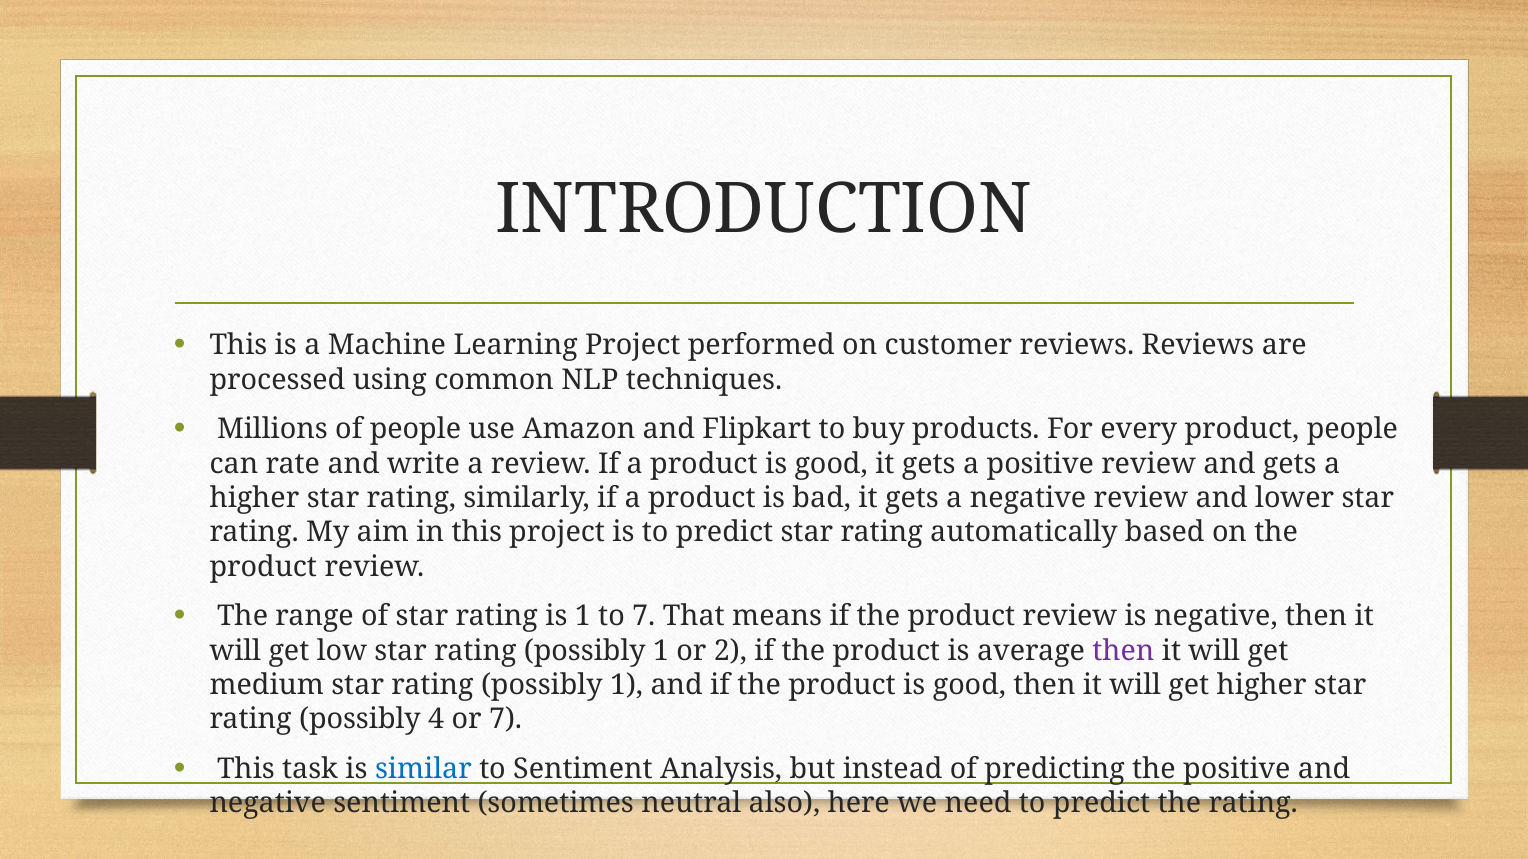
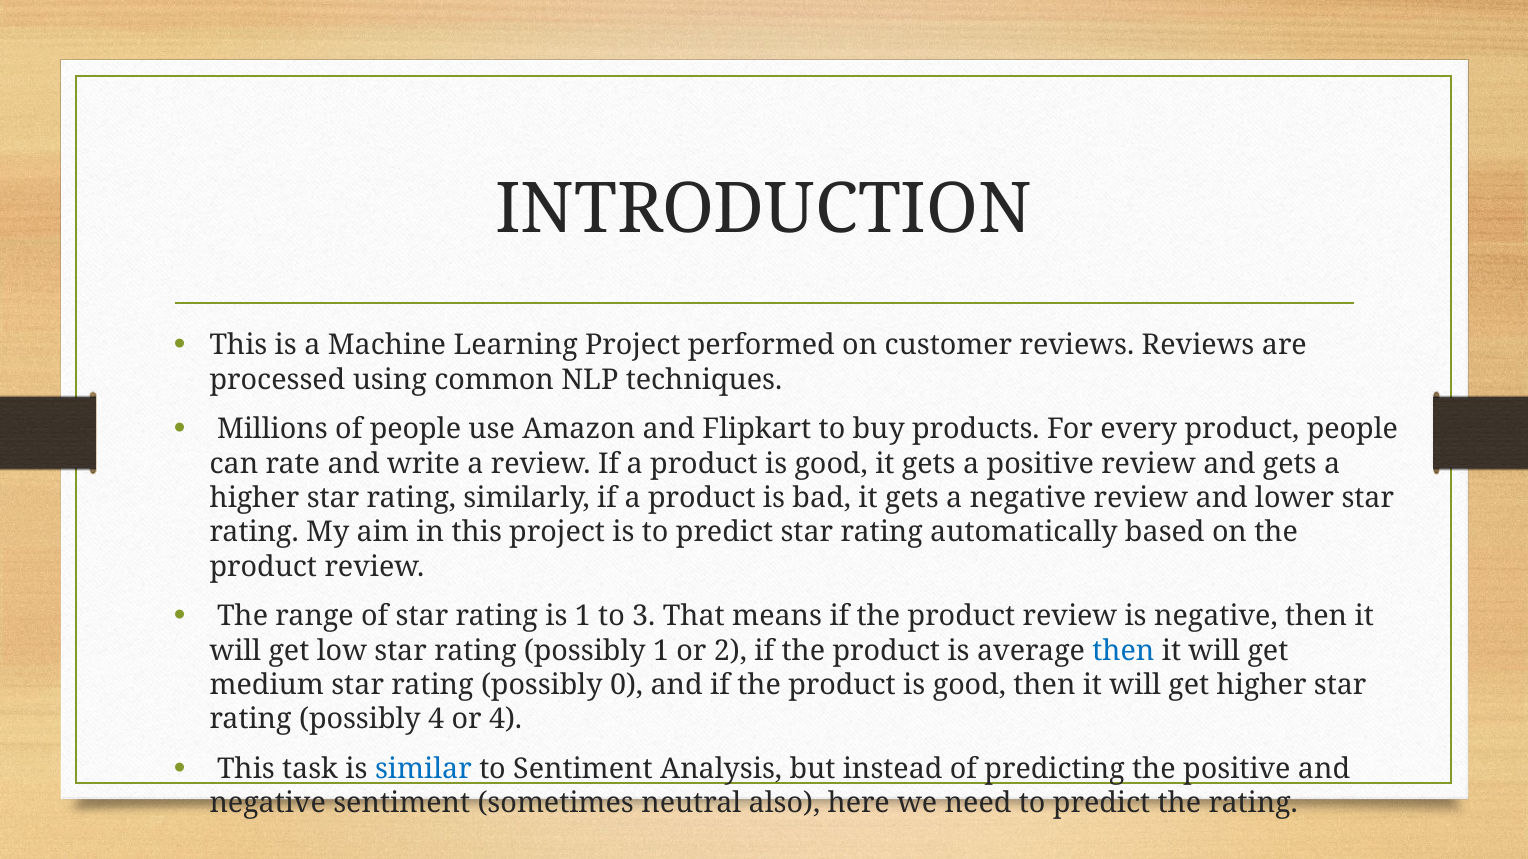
to 7: 7 -> 3
then at (1123, 651) colour: purple -> blue
1 at (627, 685): 1 -> 0
or 7: 7 -> 4
